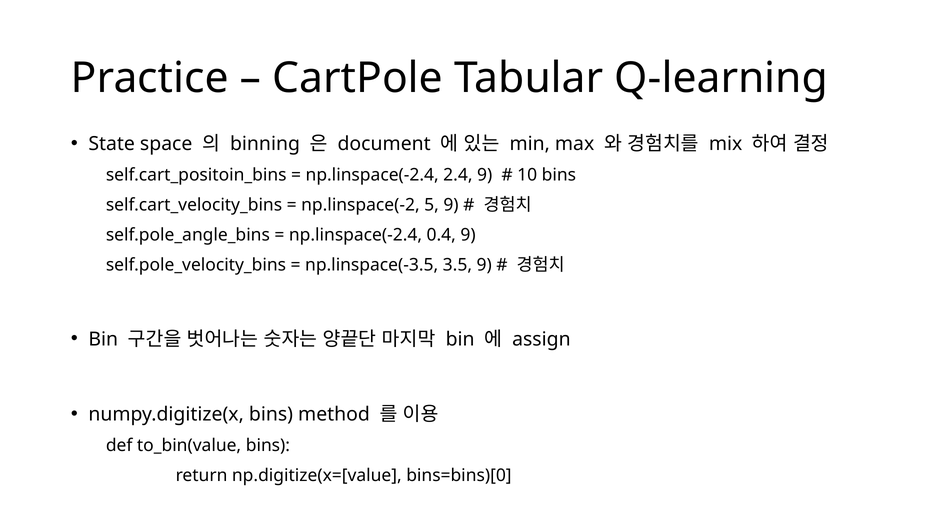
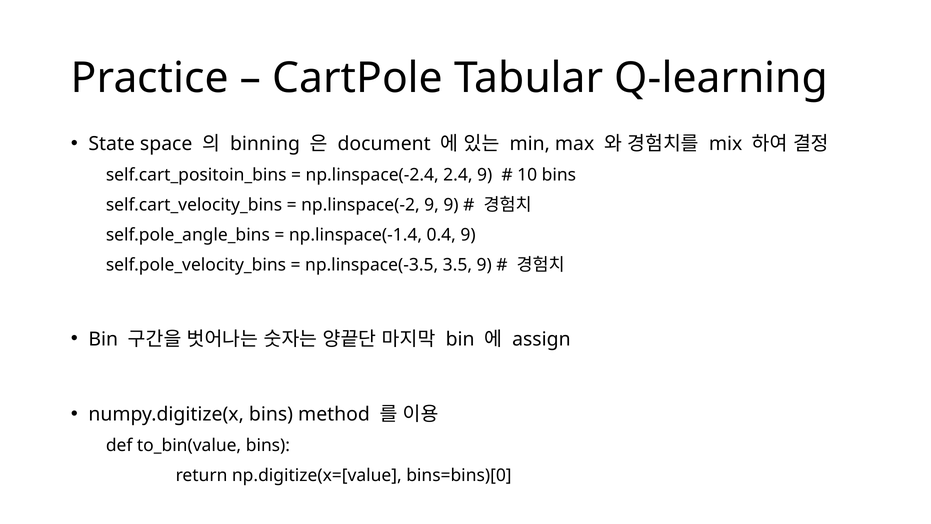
np.linspace(-2 5: 5 -> 9
np.linspace(-2.4 at (356, 235): np.linspace(-2.4 -> np.linspace(-1.4
